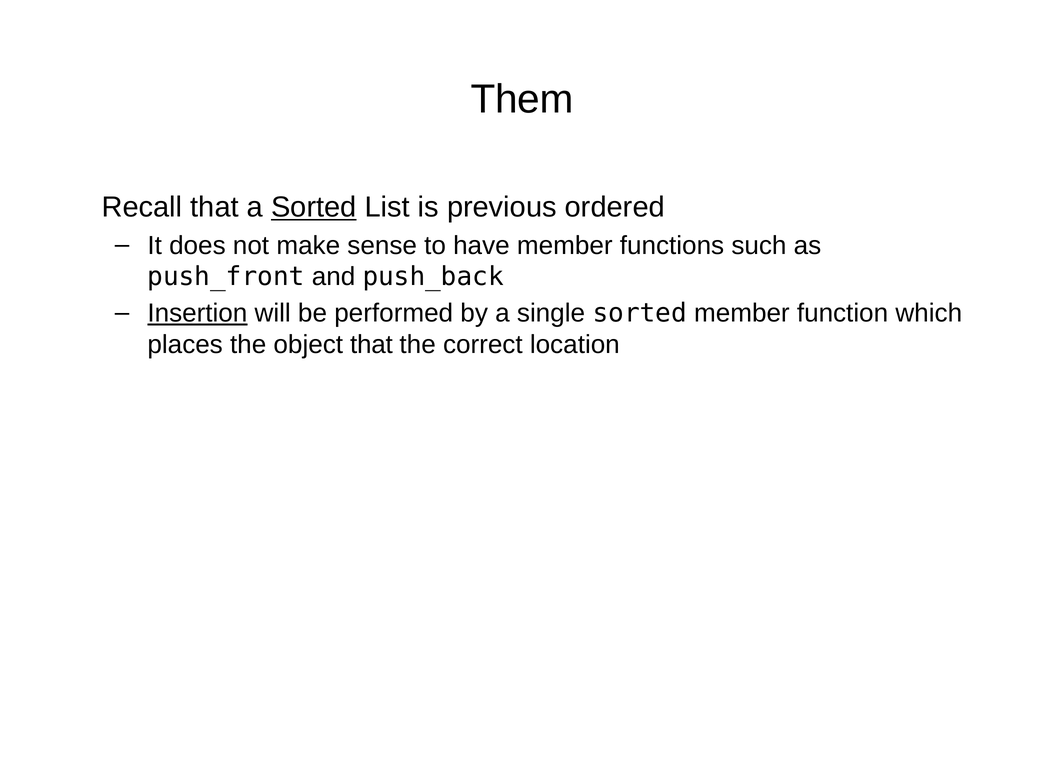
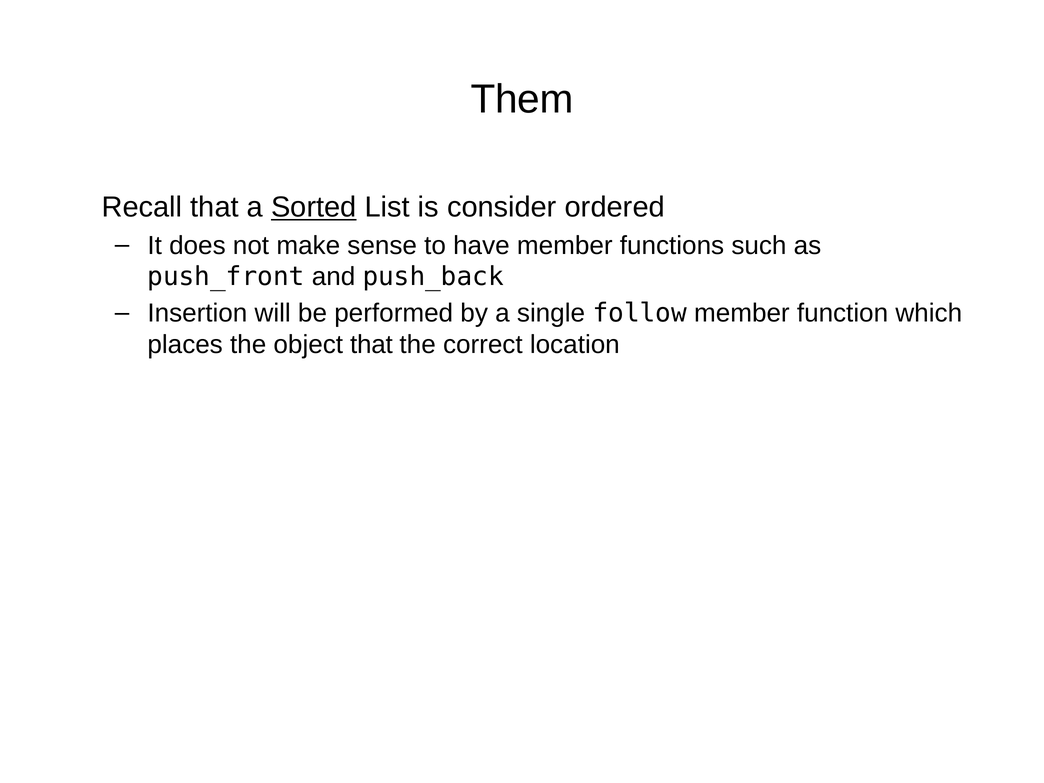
previous: previous -> consider
Insertion underline: present -> none
single sorted: sorted -> follow
